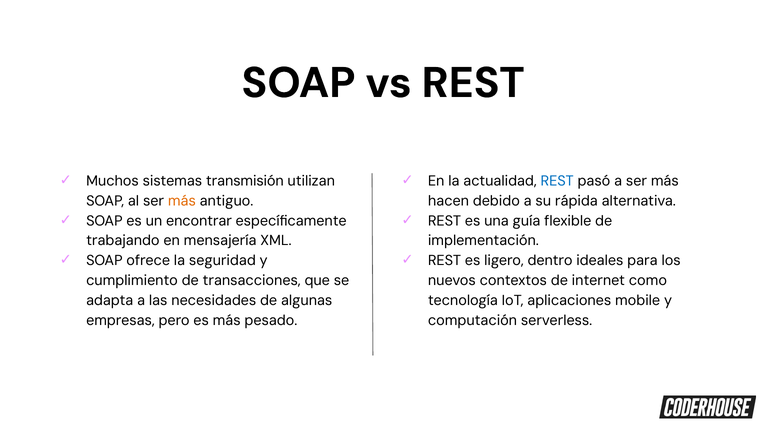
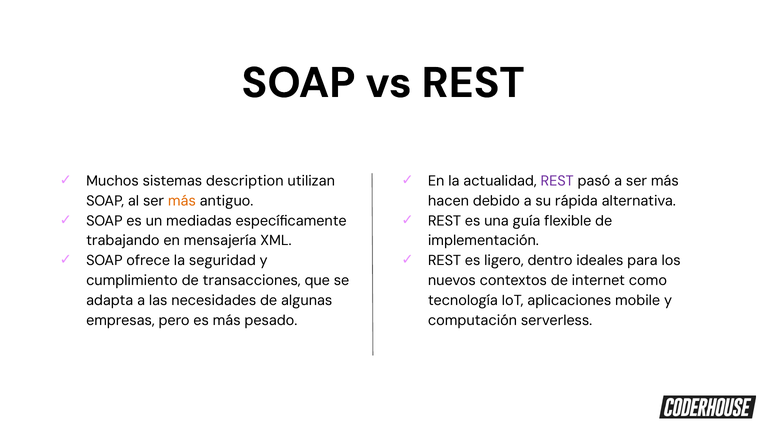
transmisión: transmisión -> description
REST at (557, 181) colour: blue -> purple
encontrar: encontrar -> mediadas
